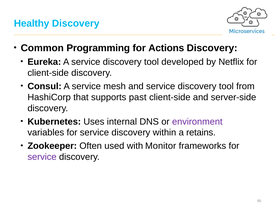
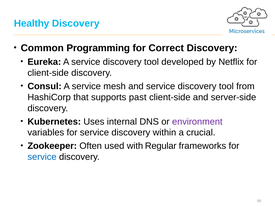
Actions: Actions -> Correct
retains: retains -> crucial
Monitor: Monitor -> Regular
service at (42, 157) colour: purple -> blue
